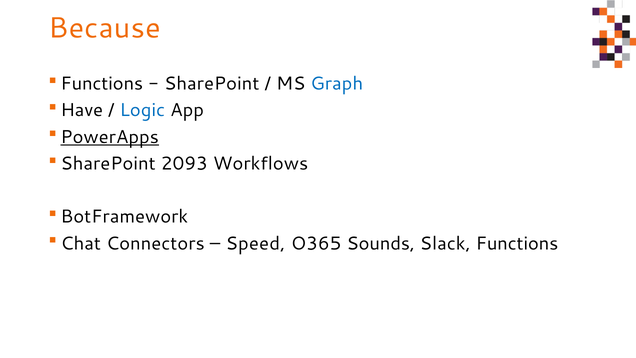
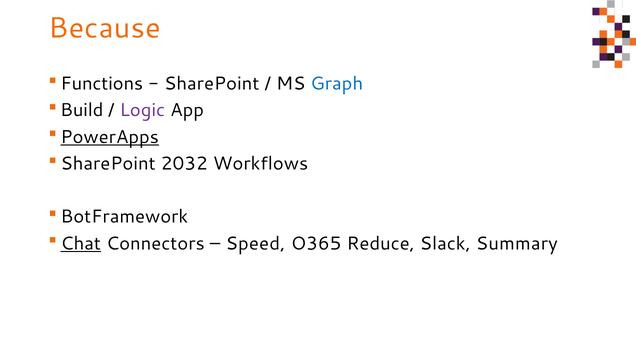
Have: Have -> Build
Logic colour: blue -> purple
2093: 2093 -> 2032
Chat underline: none -> present
Sounds: Sounds -> Reduce
Slack Functions: Functions -> Summary
